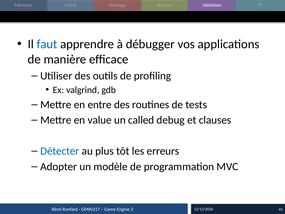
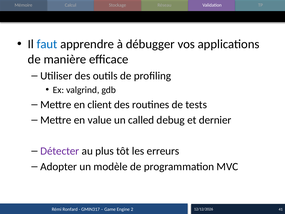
entre: entre -> client
clauses: clauses -> dernier
Détecter colour: blue -> purple
